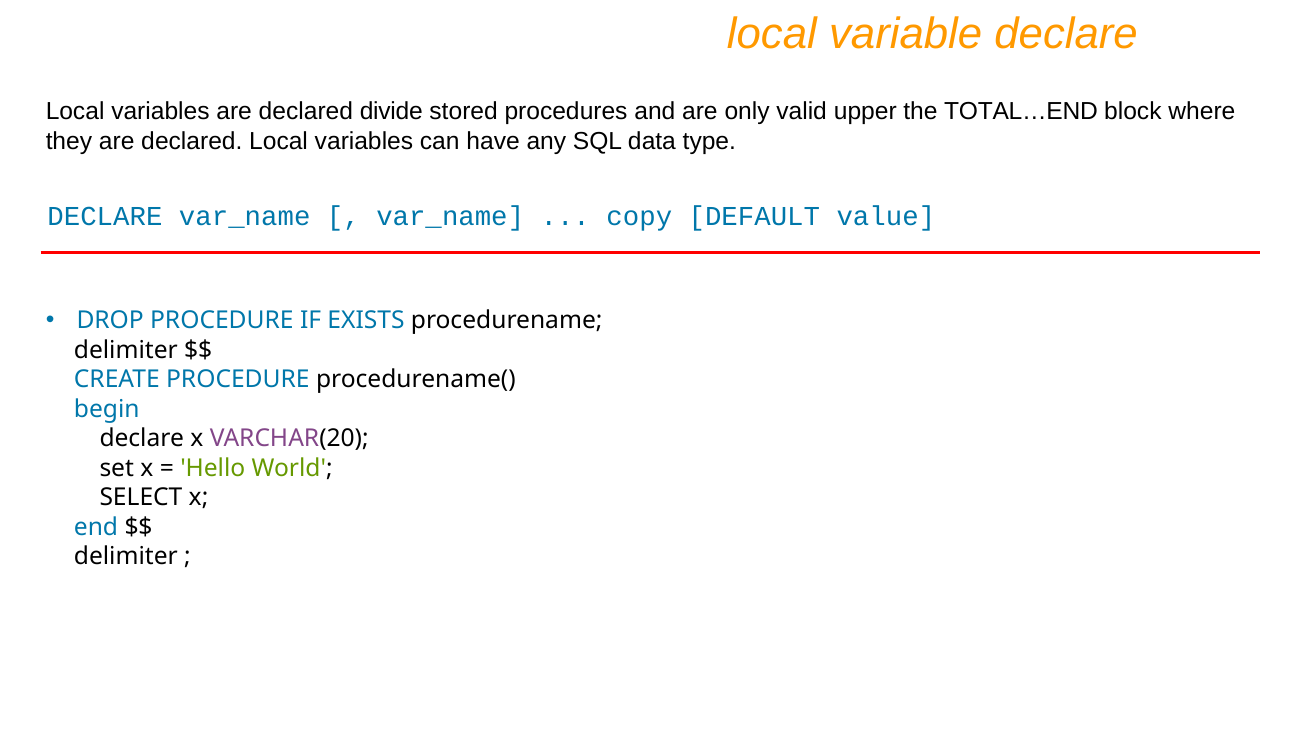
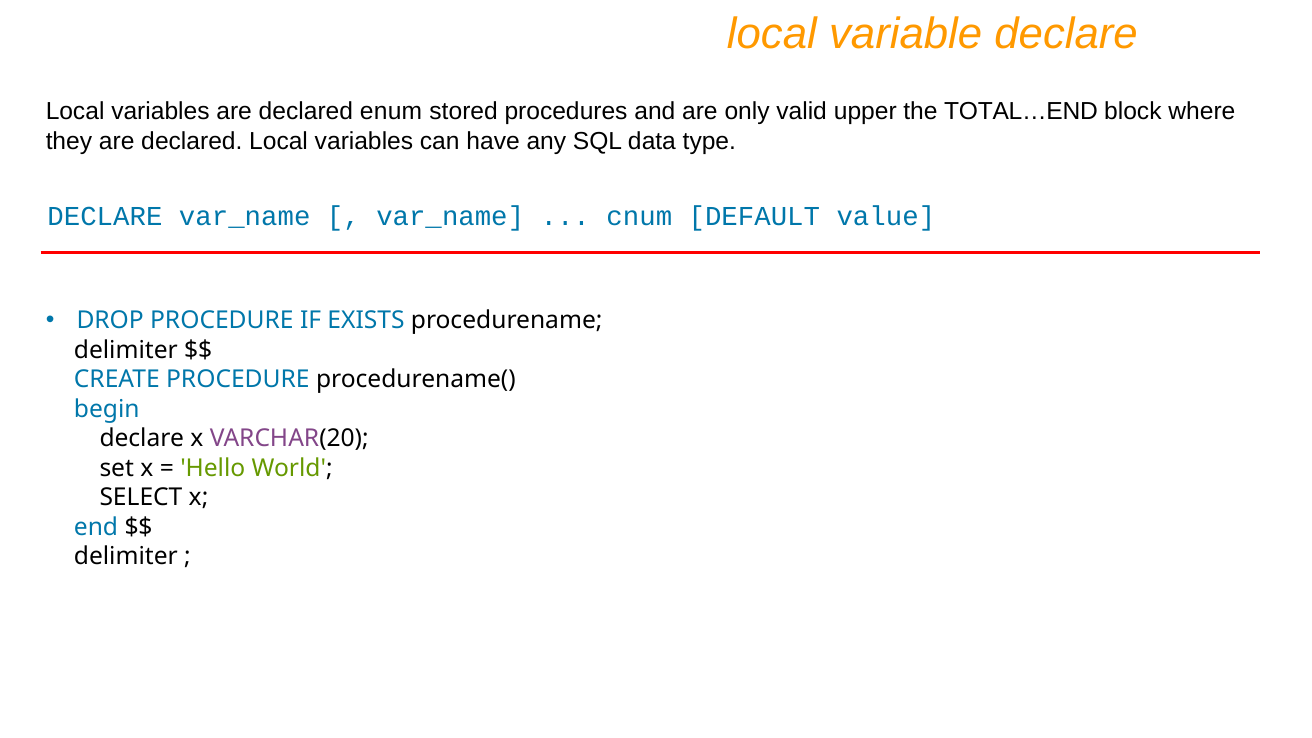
divide: divide -> enum
copy: copy -> cnum
